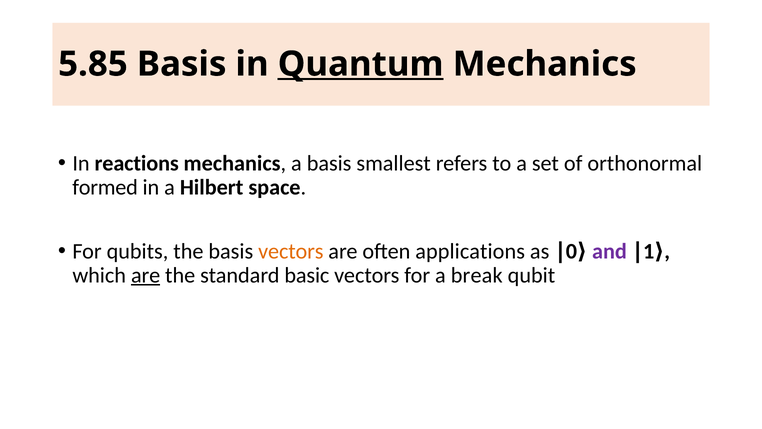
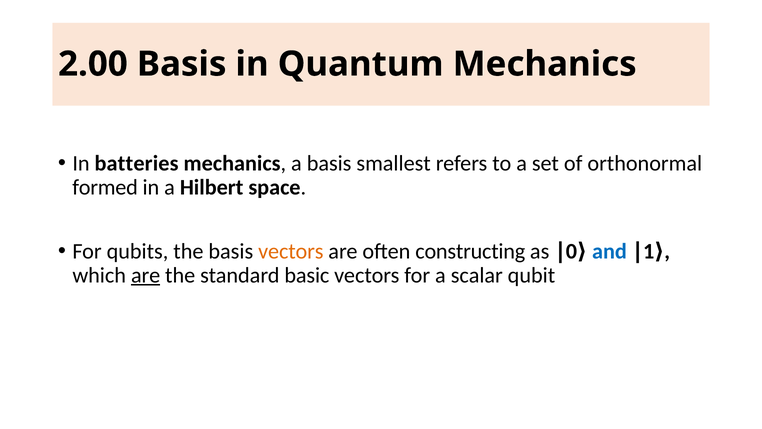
5.85: 5.85 -> 2.00
Quantum underline: present -> none
reactions: reactions -> batteries
applications: applications -> constructing
and colour: purple -> blue
break: break -> scalar
